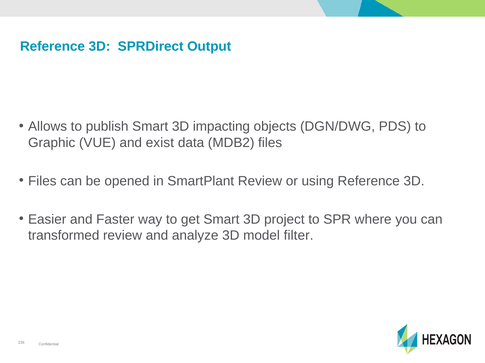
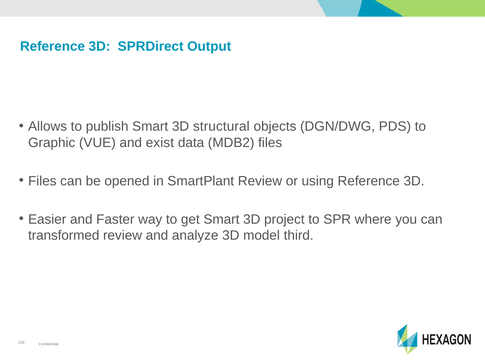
impacting: impacting -> structural
filter: filter -> third
